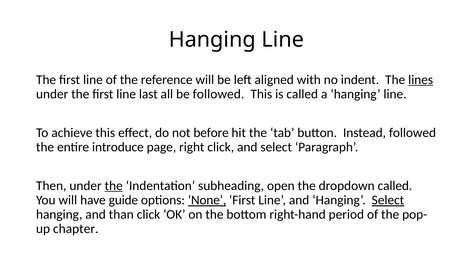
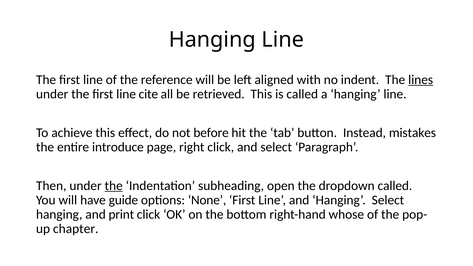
last: last -> cite
be followed: followed -> retrieved
Instead followed: followed -> mistakes
None underline: present -> none
Select at (388, 200) underline: present -> none
than: than -> print
period: period -> whose
